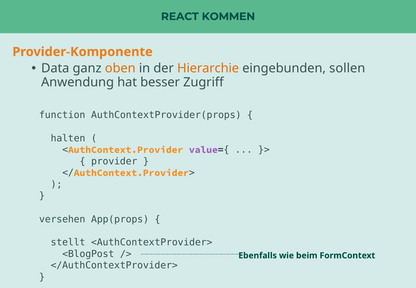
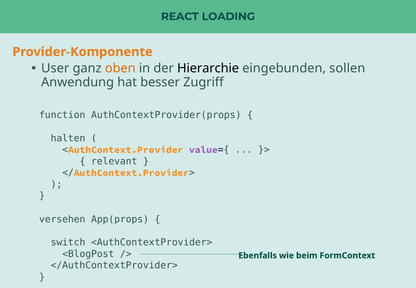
KOMMEN: KOMMEN -> LOADING
Data: Data -> User
Hierarchie colour: orange -> black
provider: provider -> relevant
stellt: stellt -> switch
